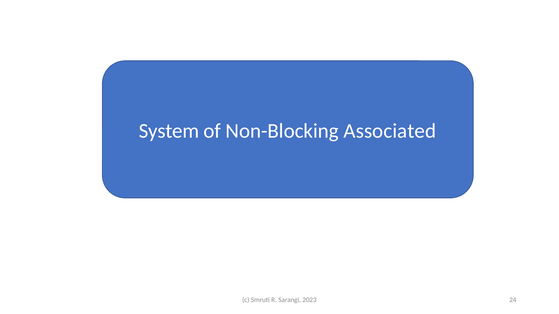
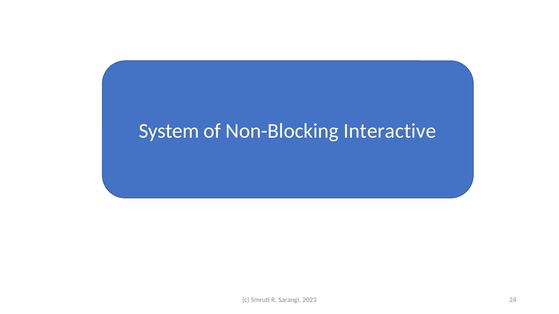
Associated: Associated -> Interactive
